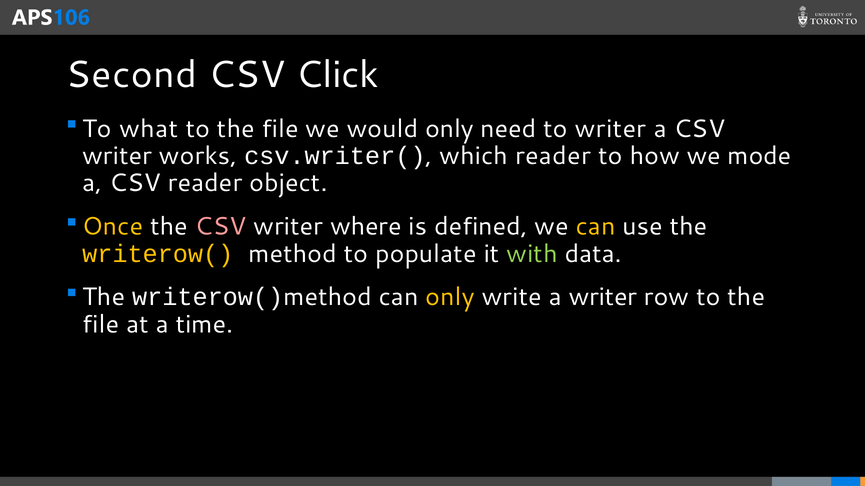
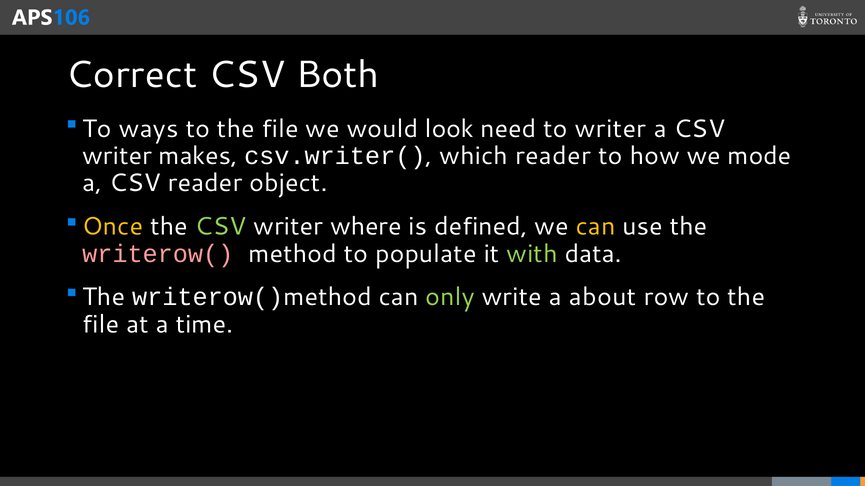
Second: Second -> Correct
Click: Click -> Both
what: what -> ways
would only: only -> look
works: works -> makes
CSV at (221, 227) colour: pink -> light green
writerow( colour: yellow -> pink
only at (450, 297) colour: yellow -> light green
a writer: writer -> about
